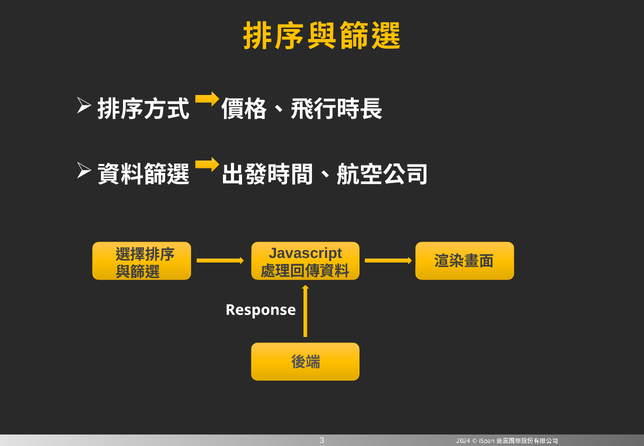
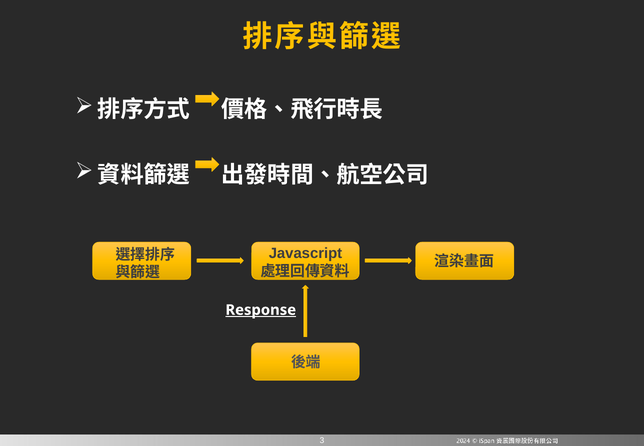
Response underline: none -> present
